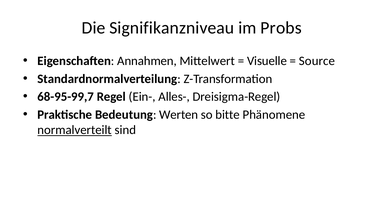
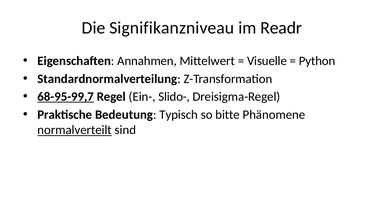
Probs: Probs -> Readr
Source: Source -> Python
68-95-99,7 underline: none -> present
Alles-: Alles- -> Slido-
Werten: Werten -> Typisch
